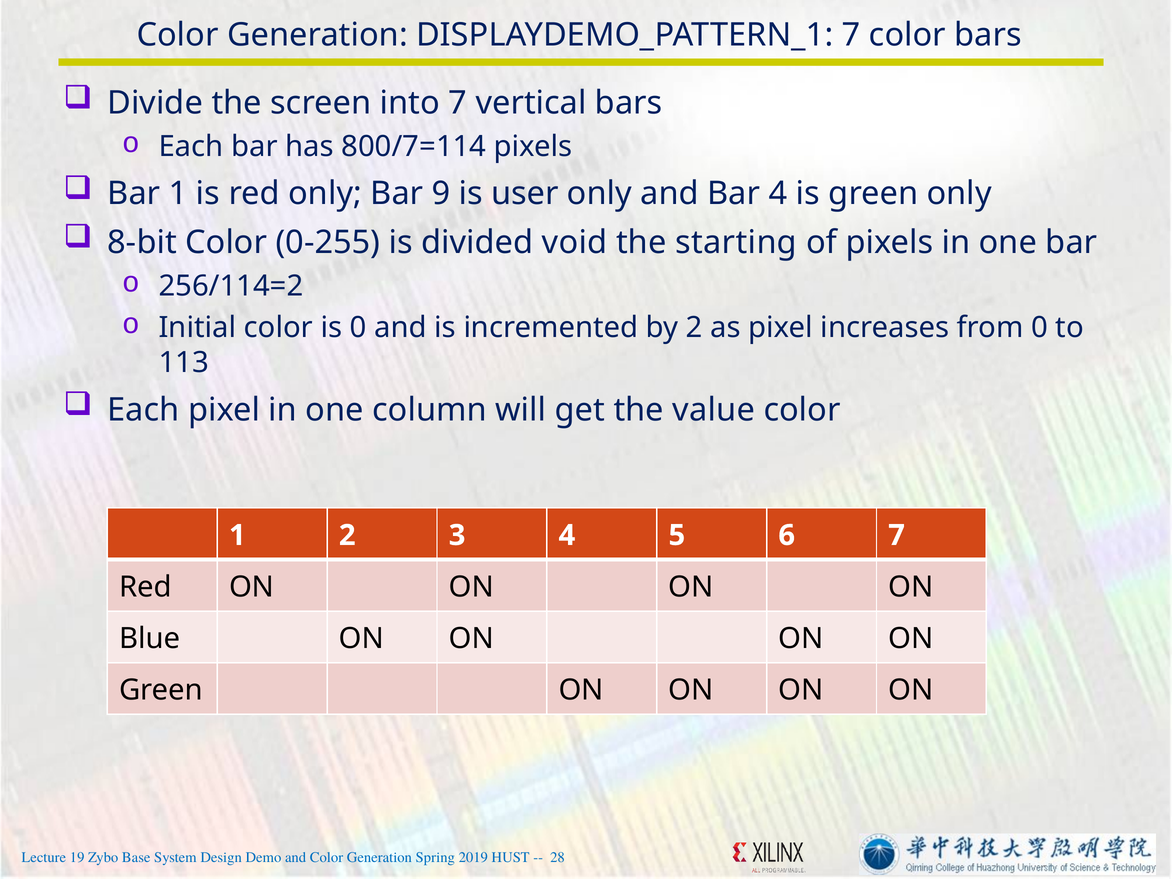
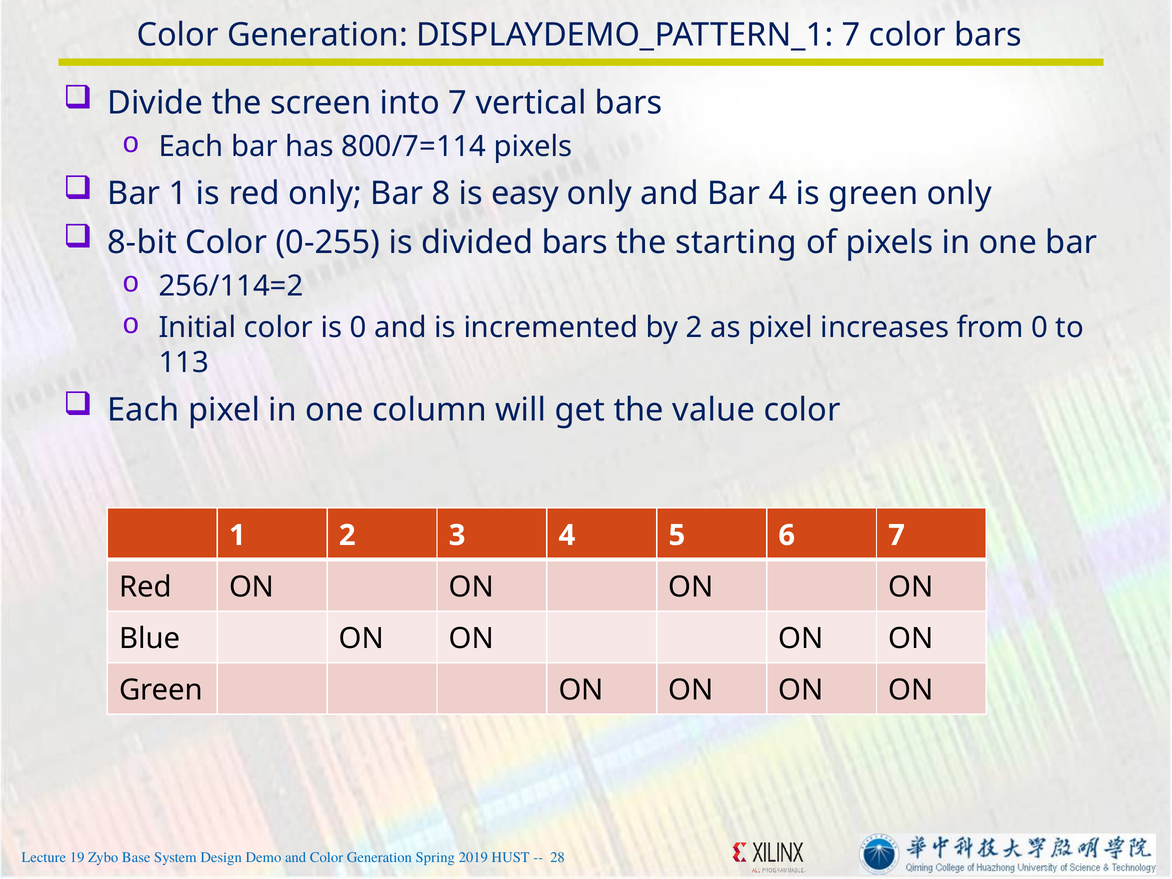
9: 9 -> 8
user: user -> easy
divided void: void -> bars
